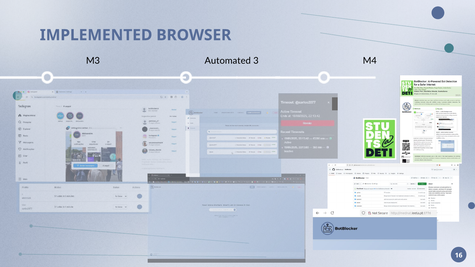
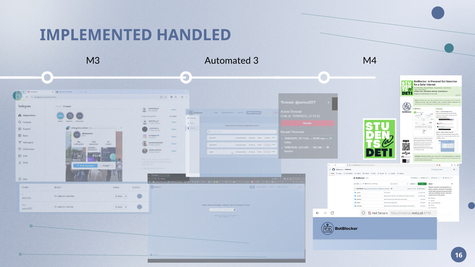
BROWSER: BROWSER -> HANDLED
